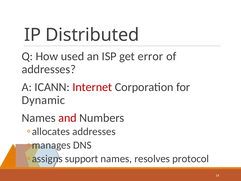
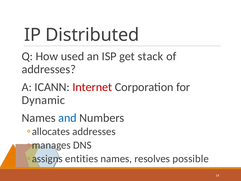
error: error -> stack
and colour: red -> blue
support: support -> entities
protocol: protocol -> possible
